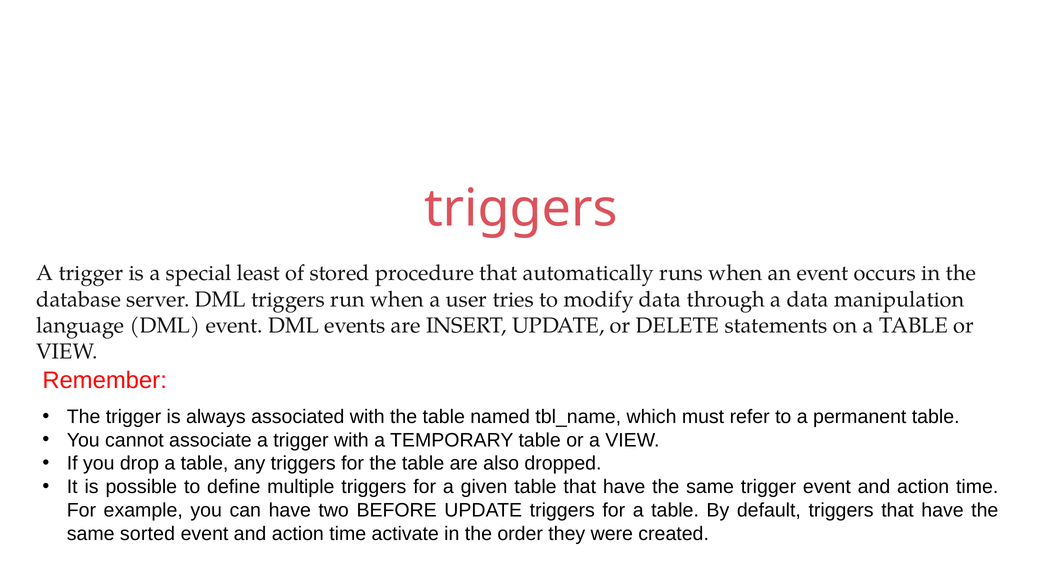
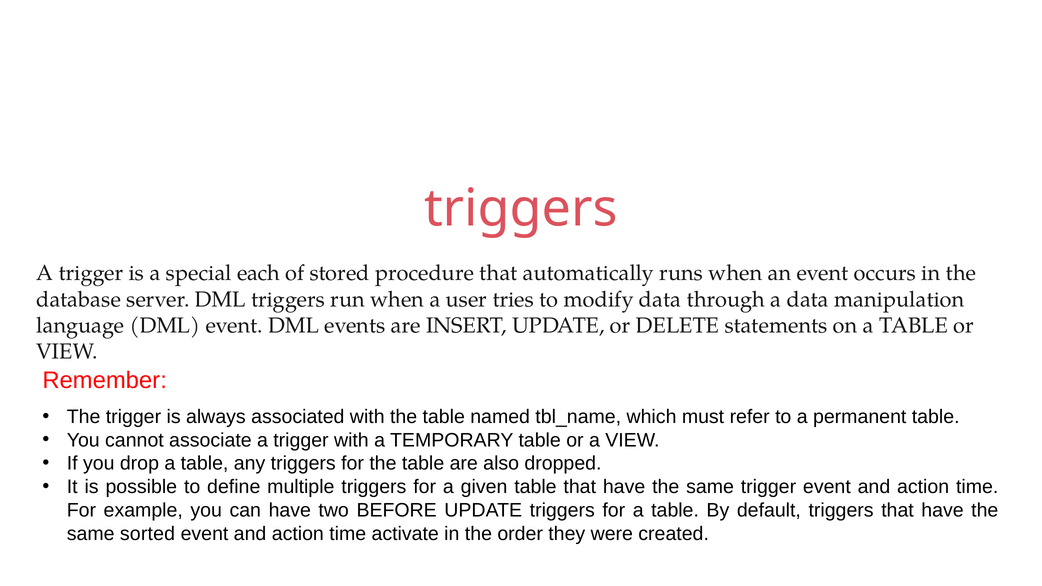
least: least -> each
